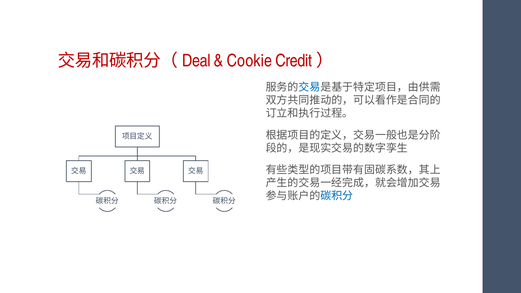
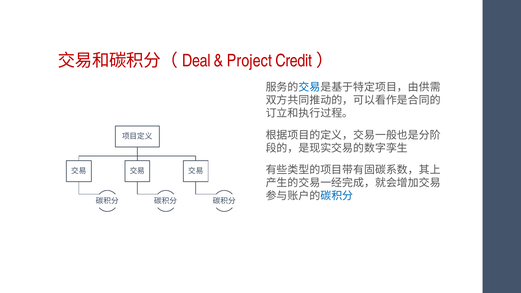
Cookie: Cookie -> Project
